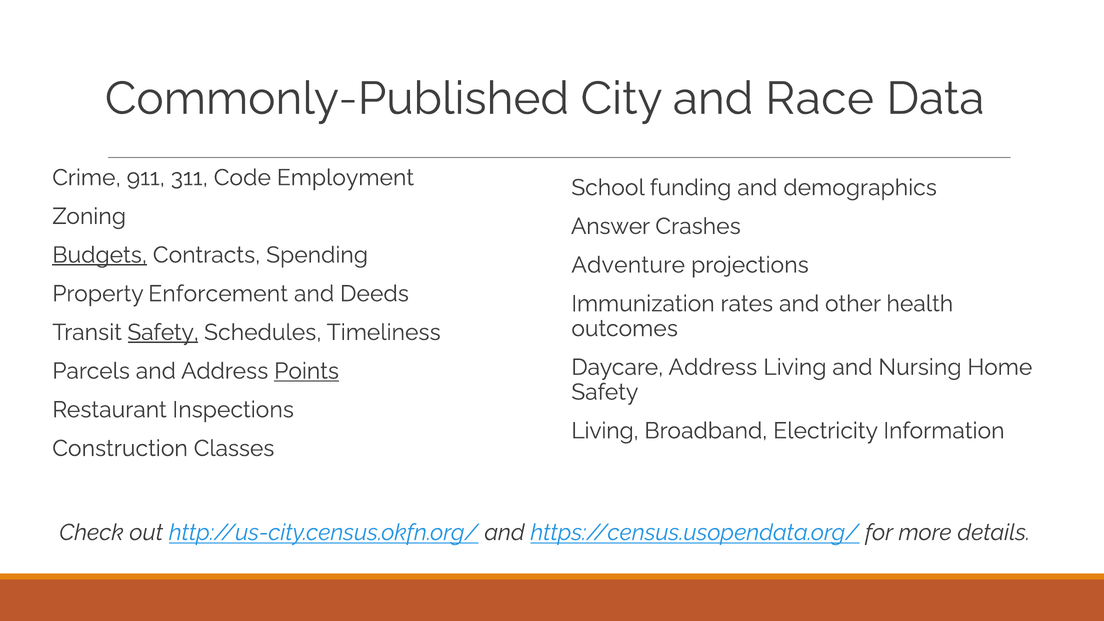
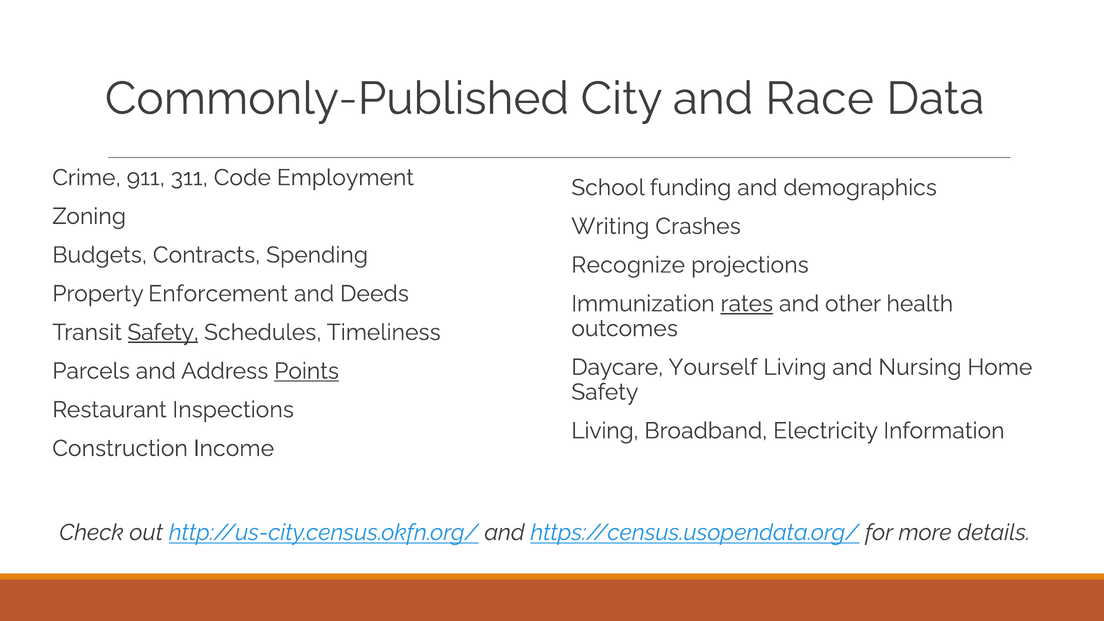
Answer: Answer -> Writing
Budgets underline: present -> none
Adventure: Adventure -> Recognize
rates underline: none -> present
Daycare Address: Address -> Yourself
Classes: Classes -> Income
